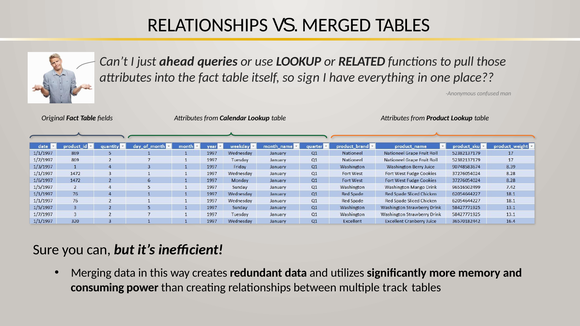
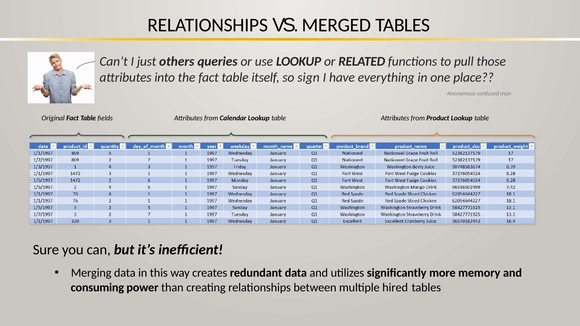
ahead: ahead -> others
track: track -> hired
